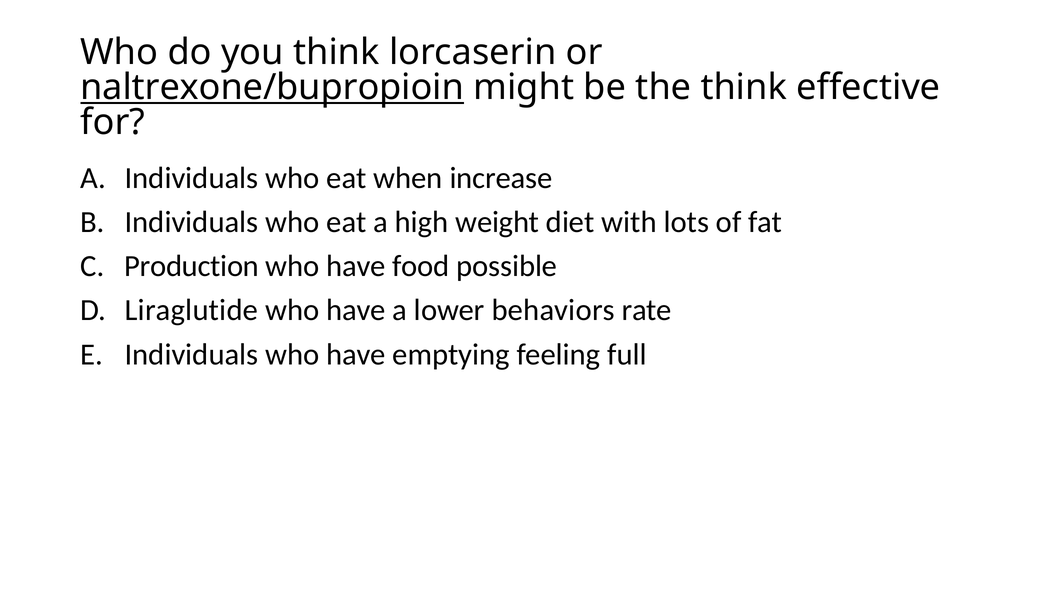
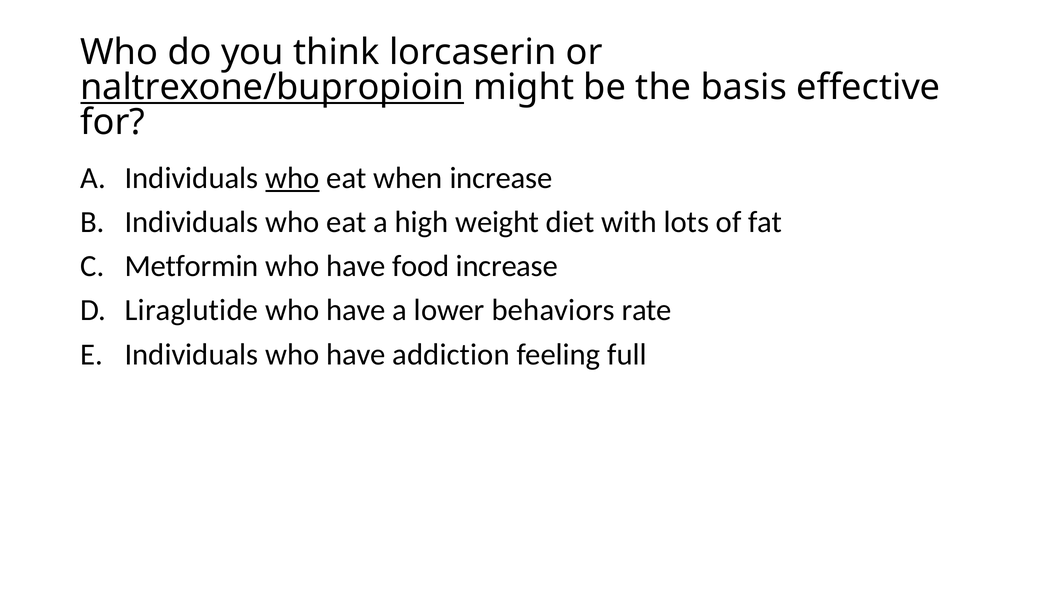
the think: think -> basis
who at (292, 178) underline: none -> present
Production: Production -> Metformin
food possible: possible -> increase
emptying: emptying -> addiction
